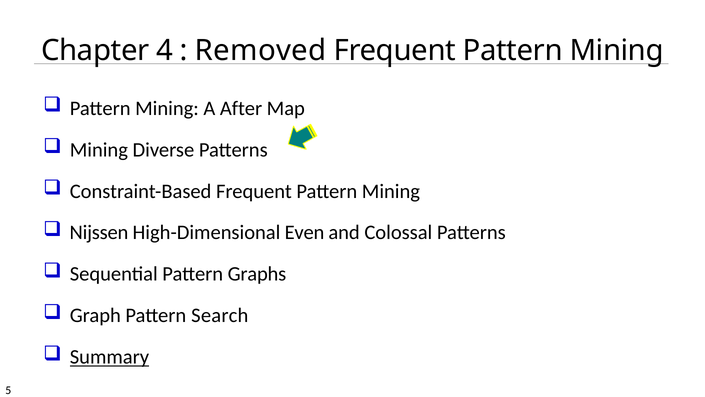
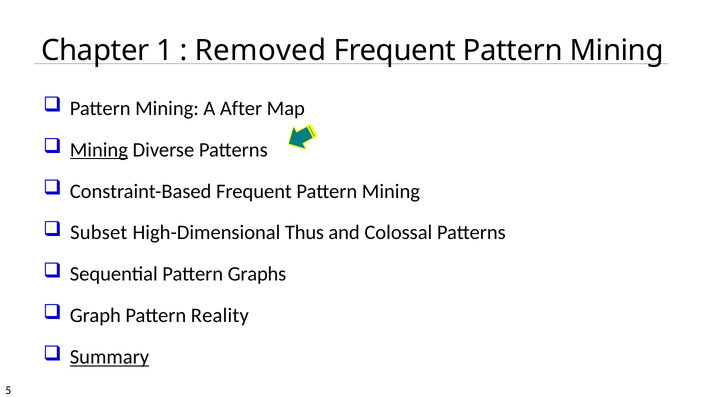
4: 4 -> 1
Mining at (99, 150) underline: none -> present
Nijssen: Nijssen -> Subset
Even: Even -> Thus
Search: Search -> Reality
